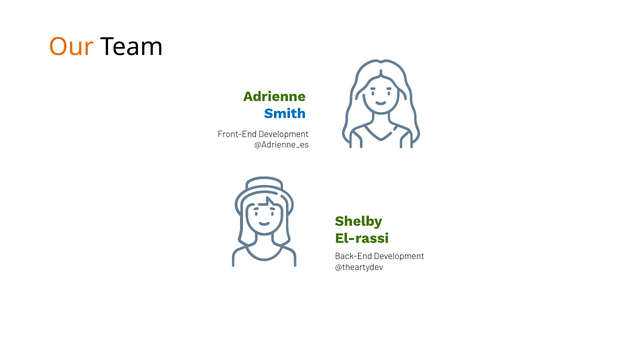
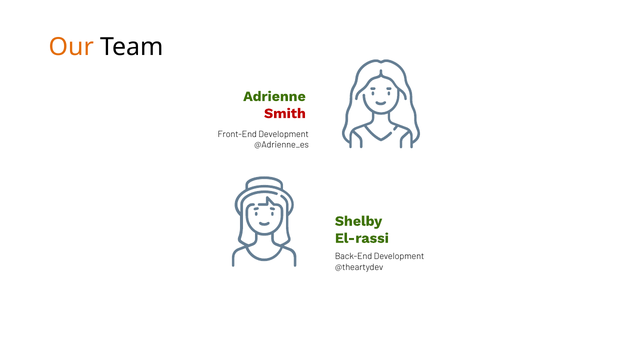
Smith colour: blue -> red
